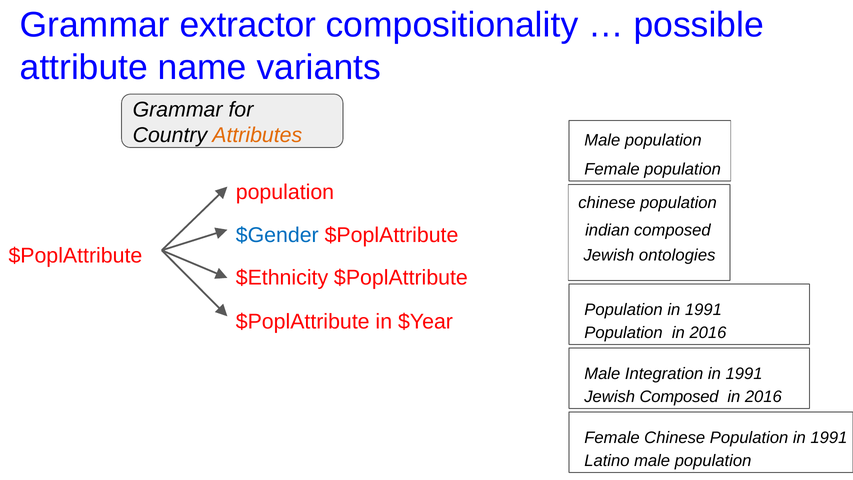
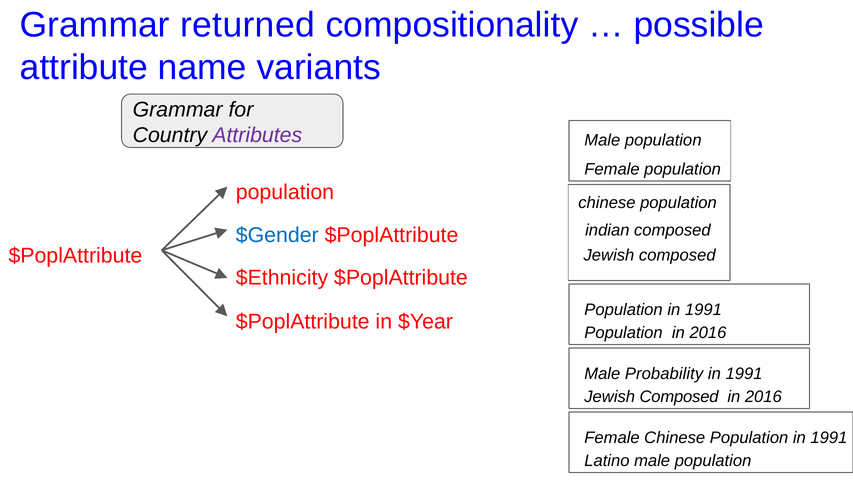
extractor: extractor -> returned
Attributes colour: orange -> purple
ontologies at (677, 255): ontologies -> composed
Integration: Integration -> Probability
